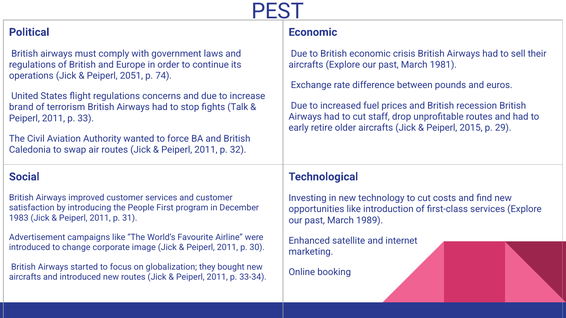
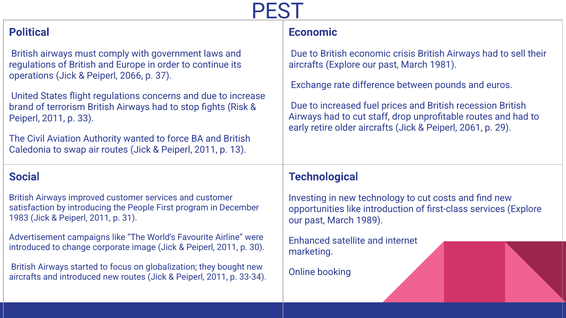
2051: 2051 -> 2066
74: 74 -> 37
Talk: Talk -> Risk
2015: 2015 -> 2061
32: 32 -> 13
